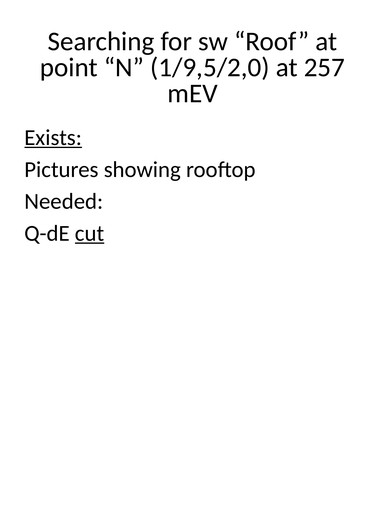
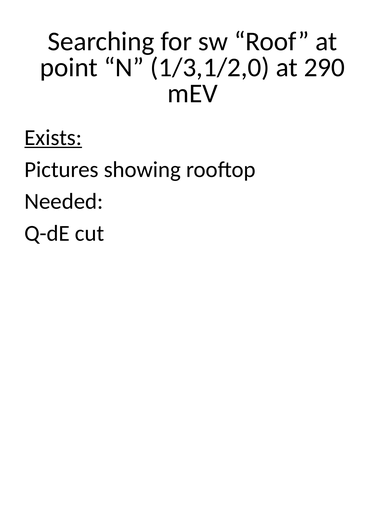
1/9,5/2,0: 1/9,5/2,0 -> 1/3,1/2,0
257: 257 -> 290
cut underline: present -> none
